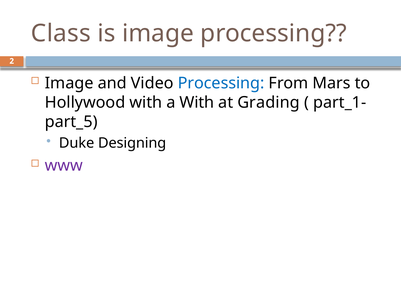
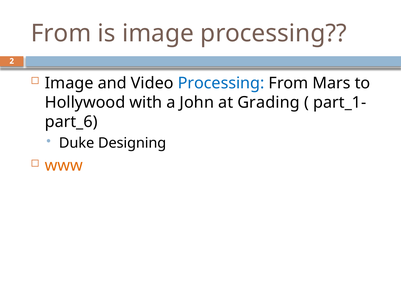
Class at (61, 33): Class -> From
a With: With -> John
part_5: part_5 -> part_6
www colour: purple -> orange
